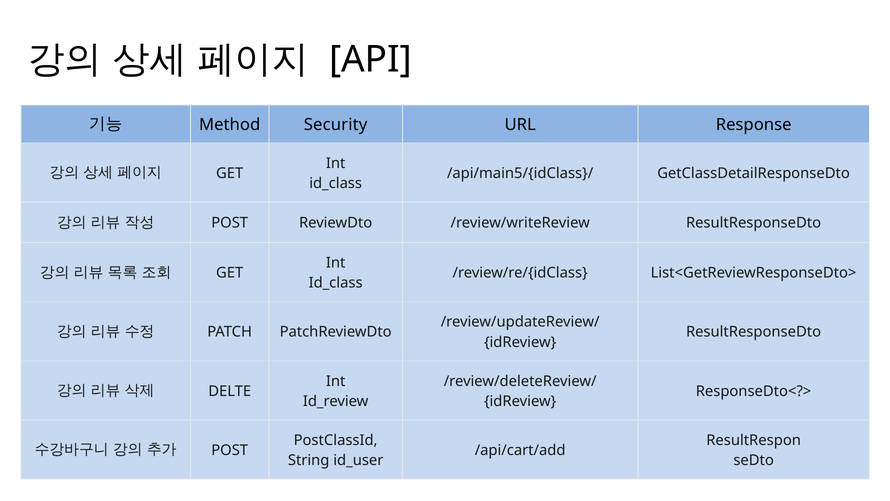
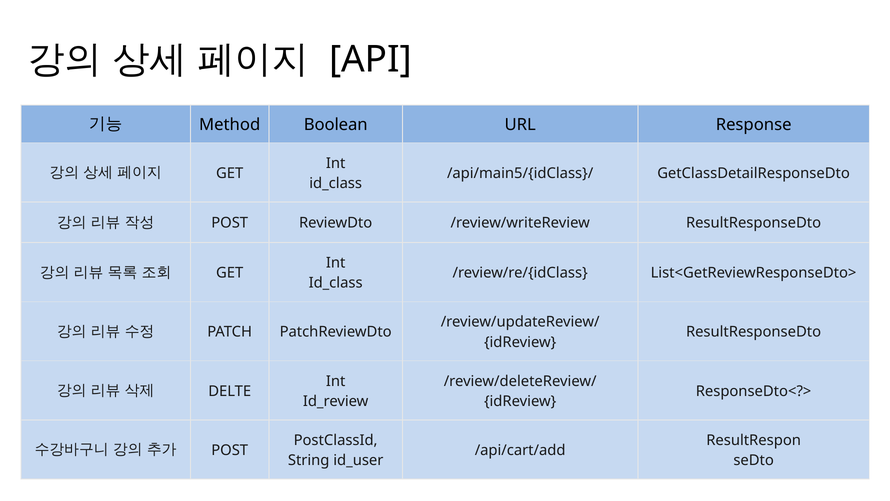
Security: Security -> Boolean
